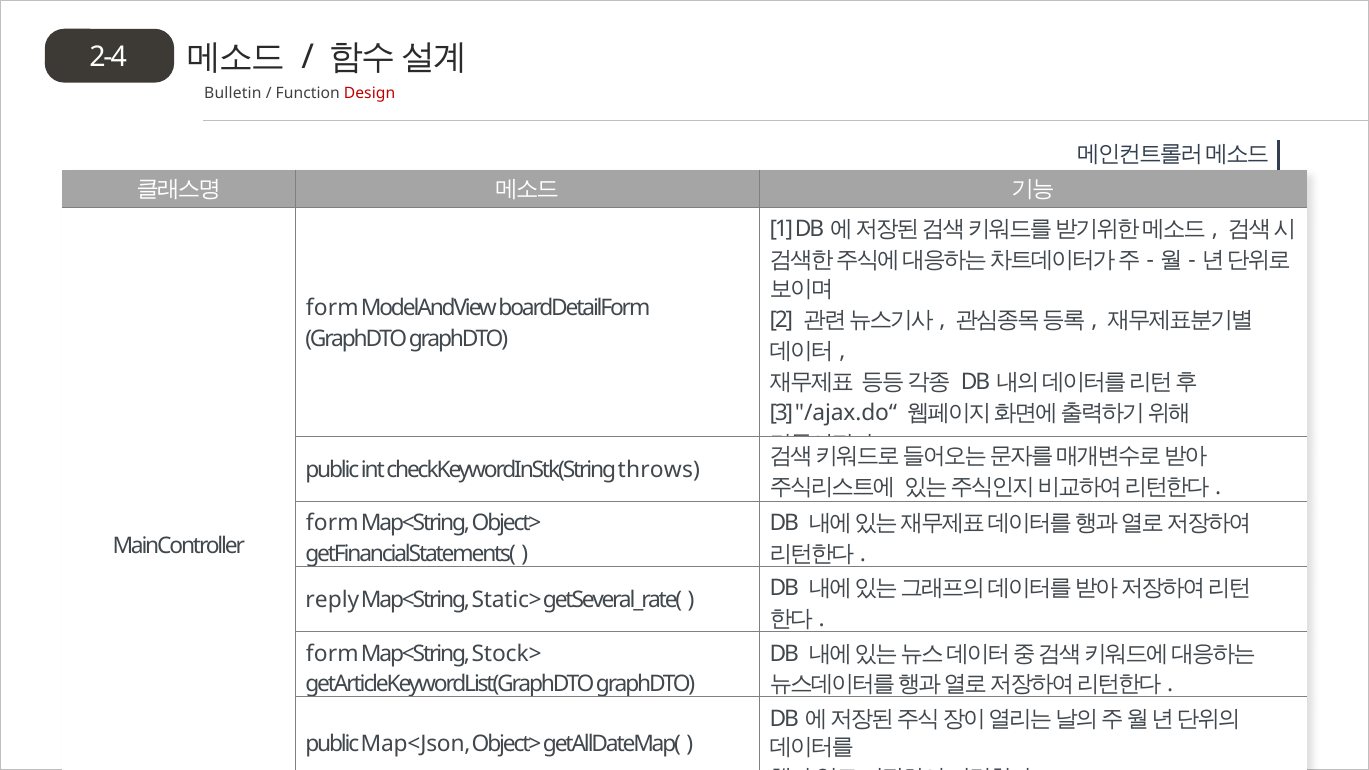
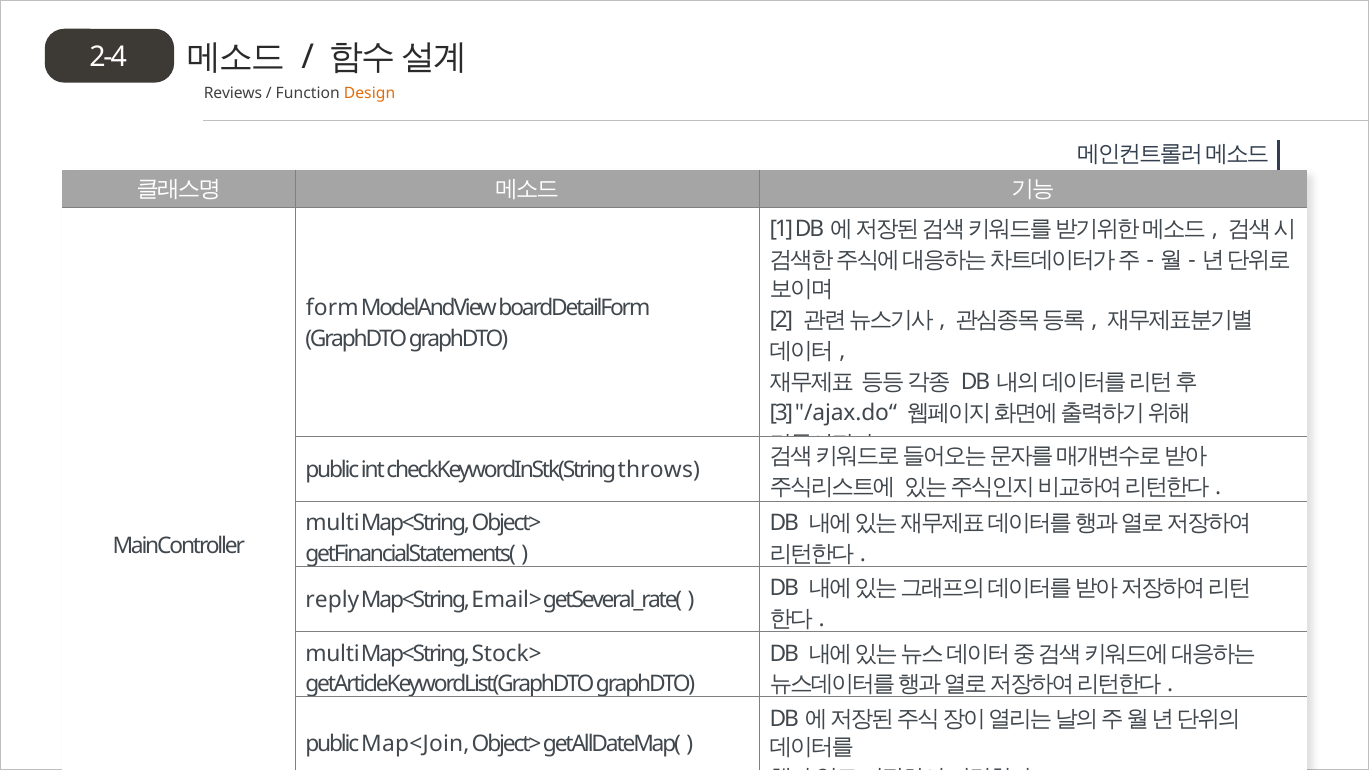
Bulletin: Bulletin -> Reviews
Design colour: red -> orange
form at (332, 523): form -> multi
Static>: Static> -> Email>
form at (332, 654): form -> multi
Map<Json: Map<Json -> Map<Join
